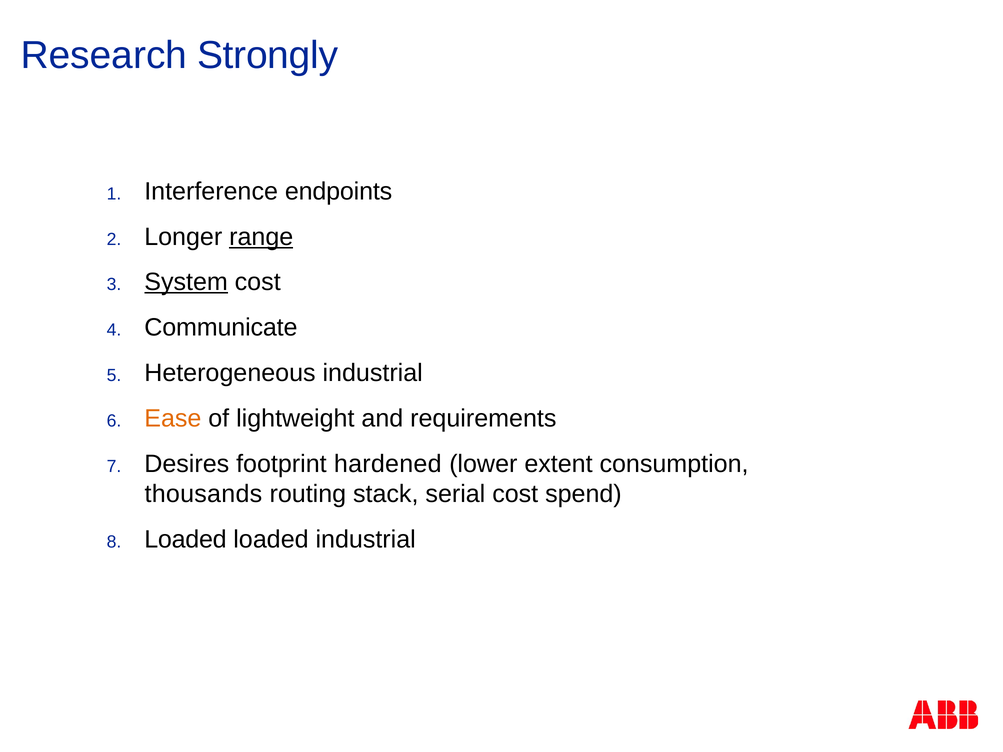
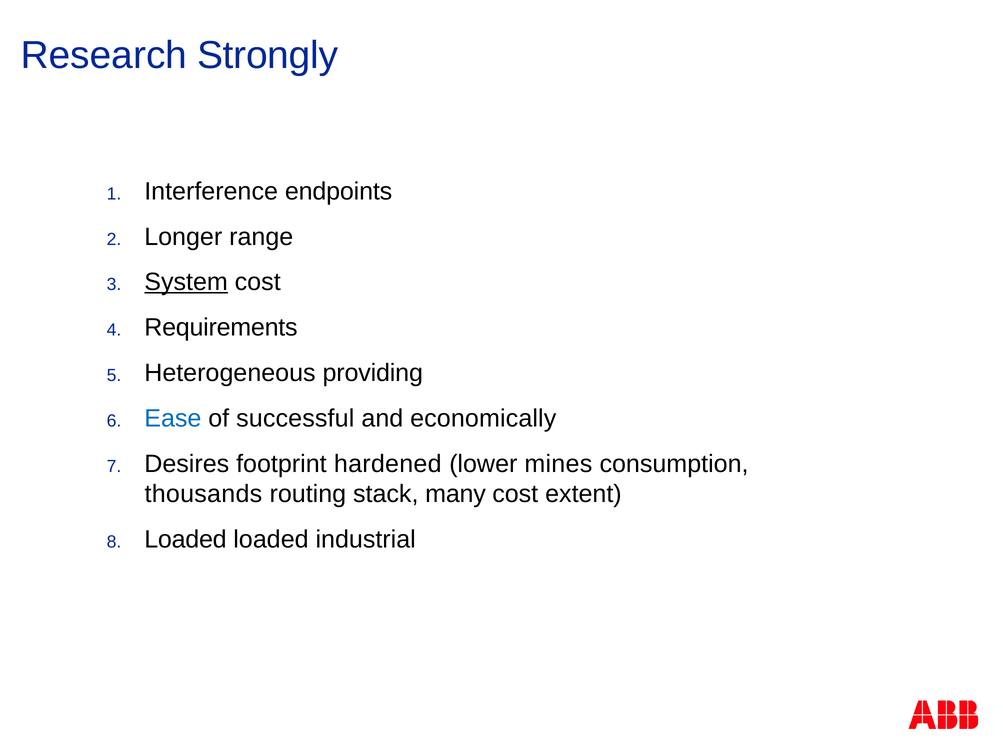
range underline: present -> none
Communicate: Communicate -> Requirements
Heterogeneous industrial: industrial -> providing
Ease colour: orange -> blue
lightweight: lightweight -> successful
requirements: requirements -> economically
extent: extent -> mines
serial: serial -> many
spend: spend -> extent
